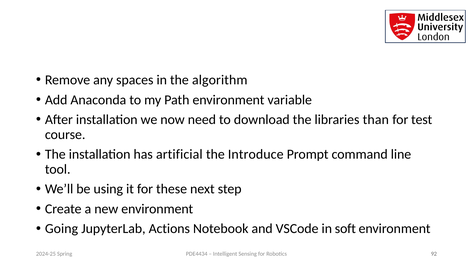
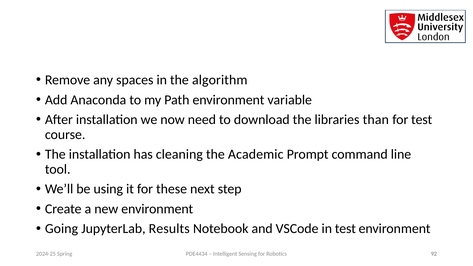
artificial: artificial -> cleaning
Introduce: Introduce -> Academic
Actions: Actions -> Results
in soft: soft -> test
